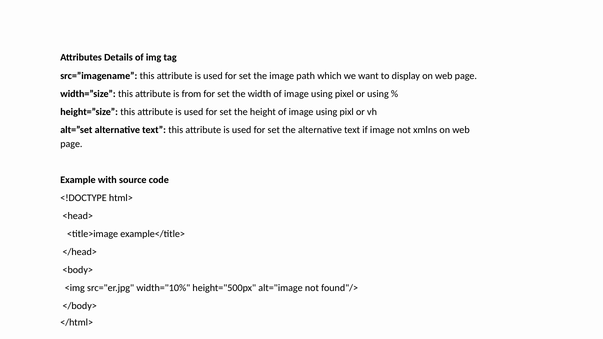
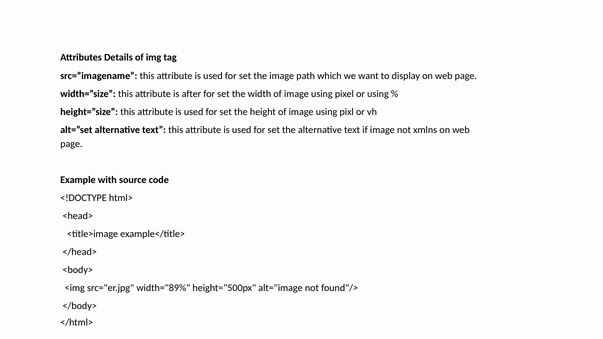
from: from -> after
width="10%: width="10% -> width="89%
